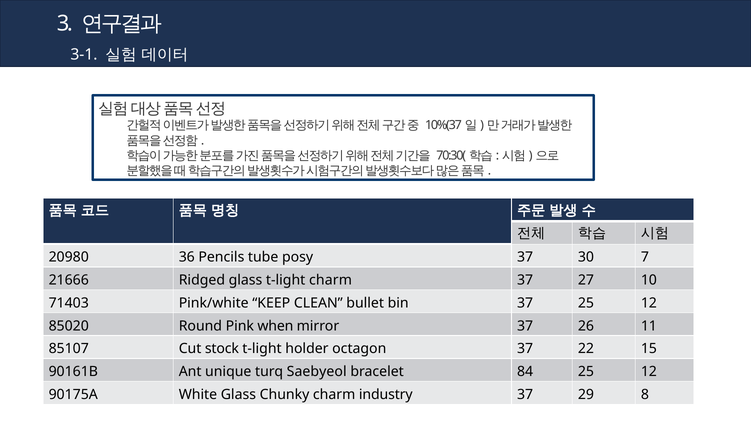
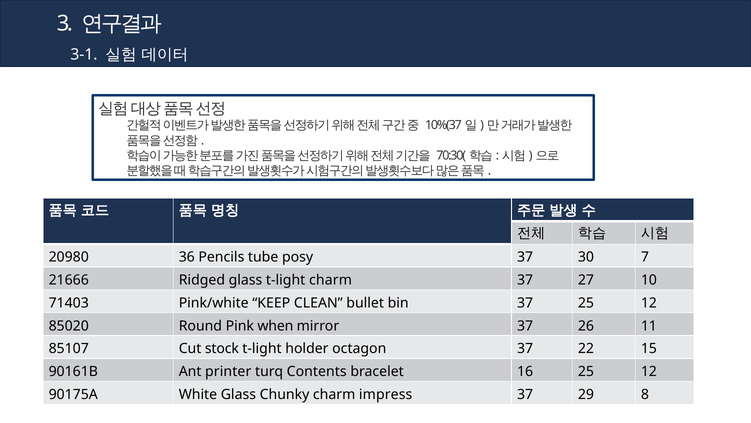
unique: unique -> printer
Saebyeol: Saebyeol -> Contents
84: 84 -> 16
industry: industry -> impress
